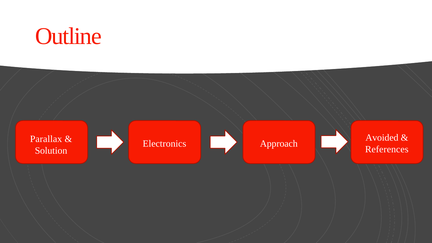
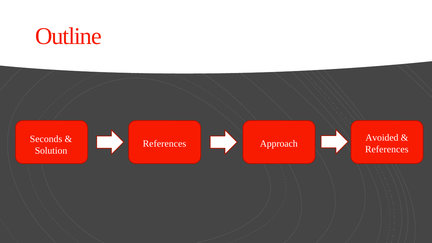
Parallax: Parallax -> Seconds
Electronics at (164, 144): Electronics -> References
